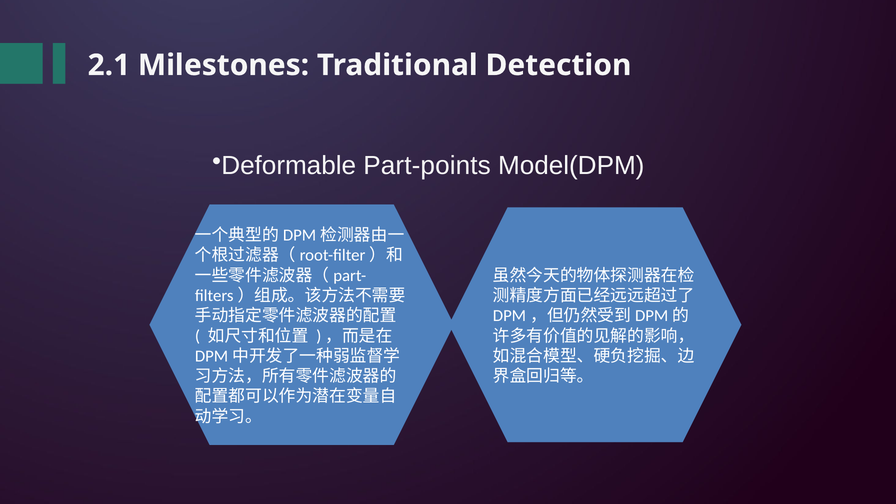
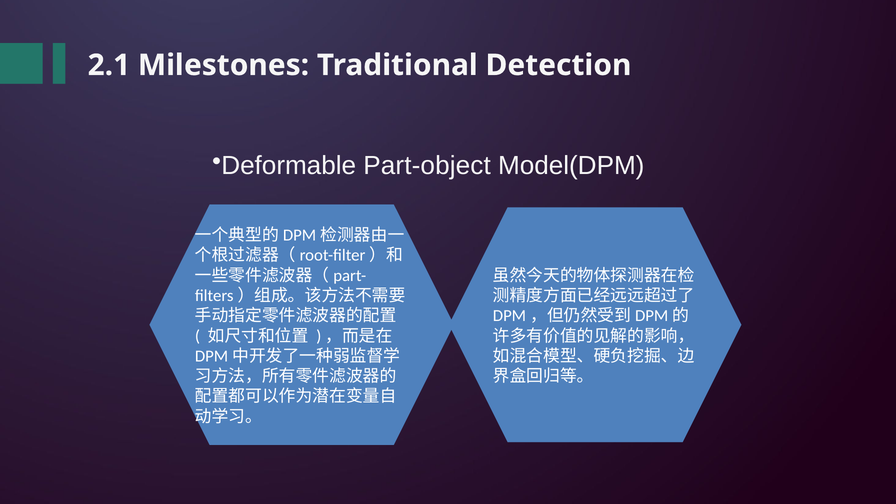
Part-points: Part-points -> Part-object
